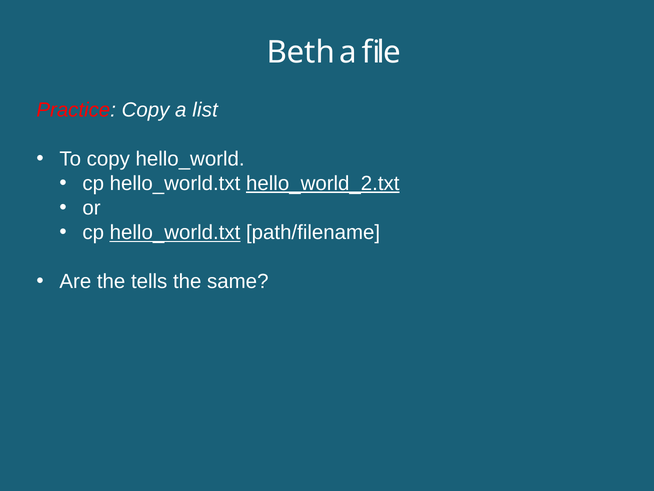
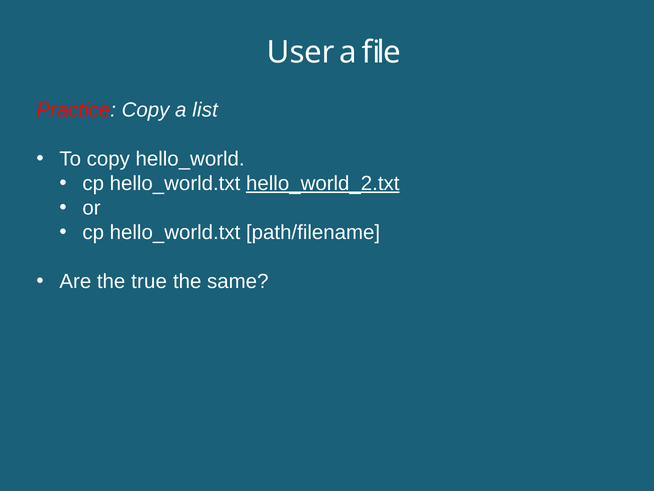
Beth: Beth -> User
hello_world.txt at (175, 232) underline: present -> none
tells: tells -> true
